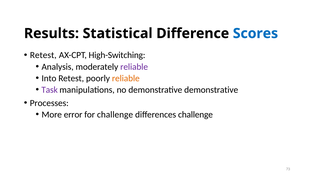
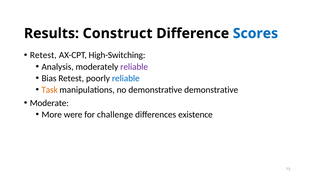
Statistical: Statistical -> Construct
Into: Into -> Bias
reliable at (126, 78) colour: orange -> blue
Task colour: purple -> orange
Processes: Processes -> Moderate
error: error -> were
differences challenge: challenge -> existence
